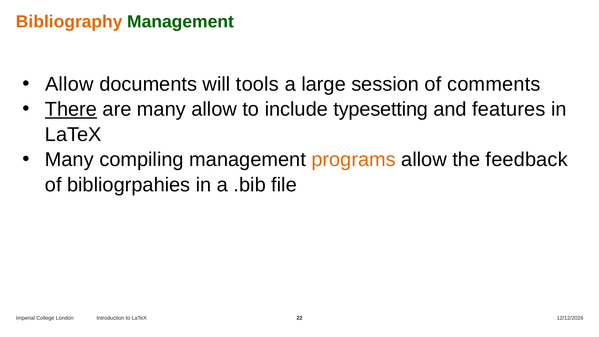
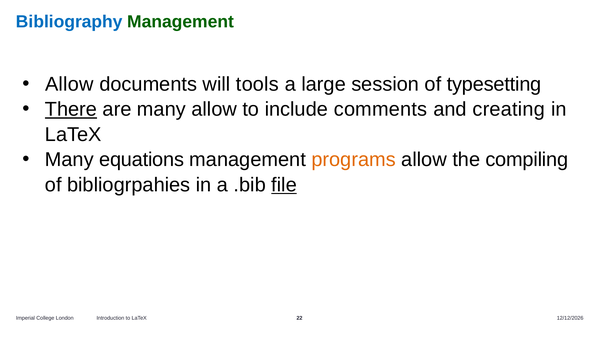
Bibliography colour: orange -> blue
comments: comments -> typesetting
typesetting: typesetting -> comments
features: features -> creating
compiling: compiling -> equations
feedback: feedback -> compiling
file underline: none -> present
